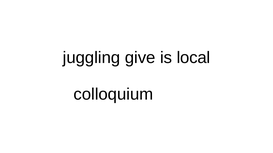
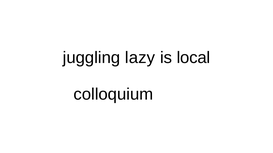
give: give -> lazy
